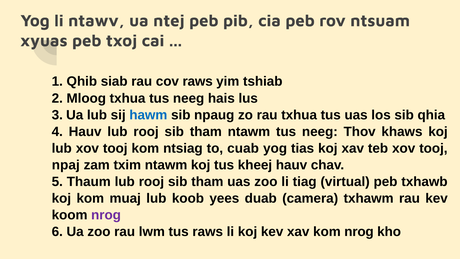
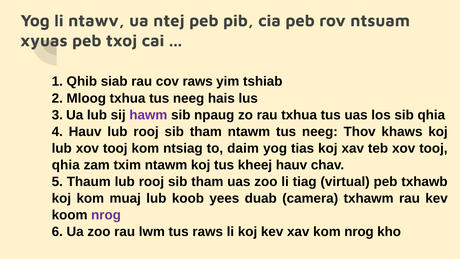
hawm colour: blue -> purple
cuab: cuab -> daim
npaj at (66, 165): npaj -> qhia
